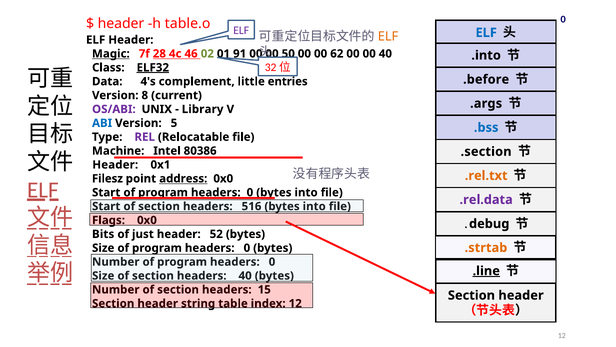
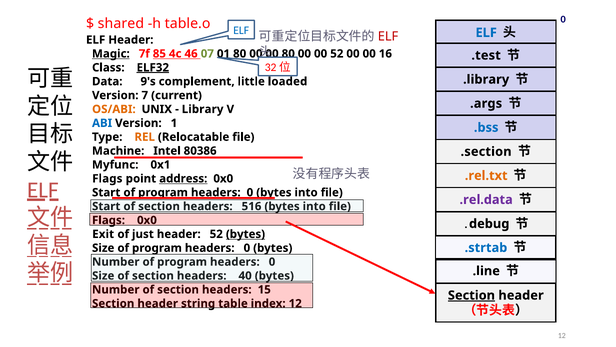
header at (121, 24): header -> shared
ELF at (241, 30) colour: purple -> blue
ELF at (388, 37) colour: orange -> red
28: 28 -> 85
02: 02 -> 07
01 91: 91 -> 80
00 50: 50 -> 80
00 62: 62 -> 52
00 40: 40 -> 16
.into: .into -> .test
.before: .before -> .library
4's: 4's -> 9's
entries: entries -> loaded
8: 8 -> 7
OS/ABI colour: purple -> orange
5: 5 -> 1
REL colour: purple -> orange
Header at (115, 165): Header -> Myfunc
Filesz at (107, 178): Filesz -> Flags
Bits: Bits -> Exit
bytes at (245, 234) underline: none -> present
.strtab colour: orange -> blue
.line underline: present -> none
Section at (471, 295) underline: none -> present
